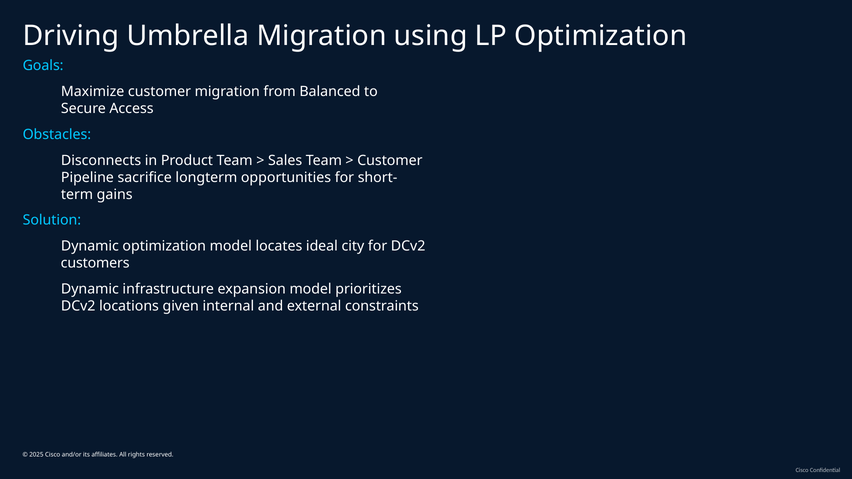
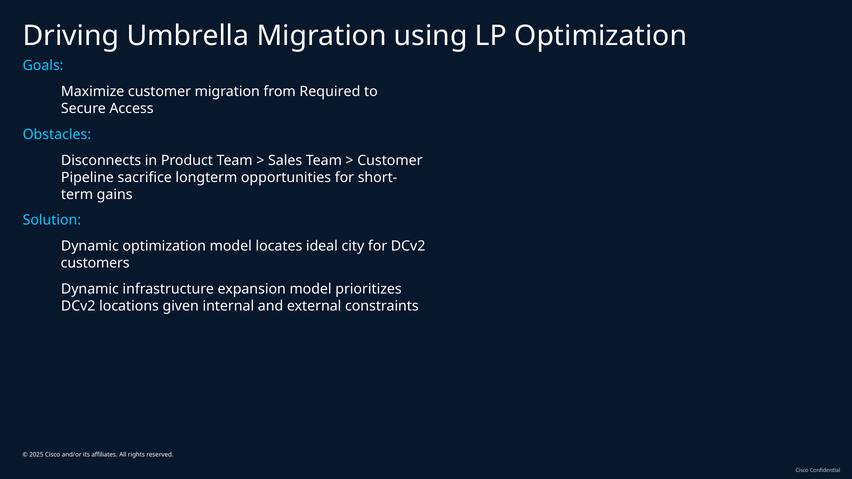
Balanced: Balanced -> Required
